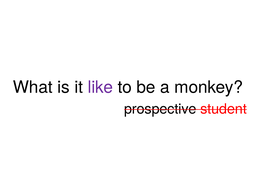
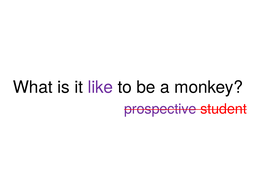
prospective colour: black -> purple
